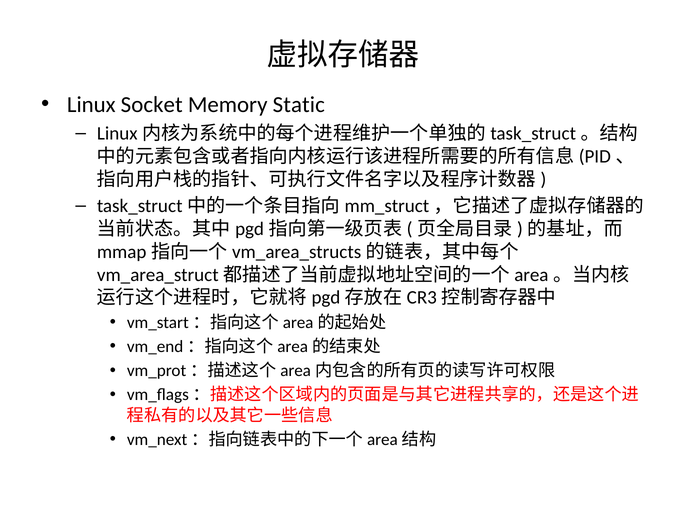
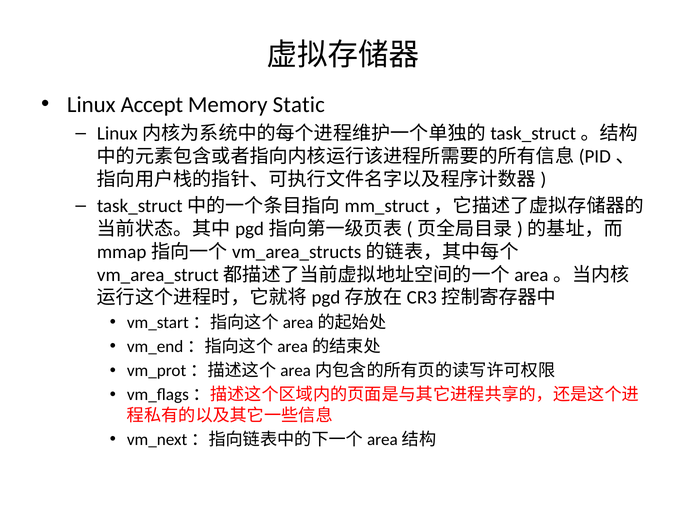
Socket: Socket -> Accept
